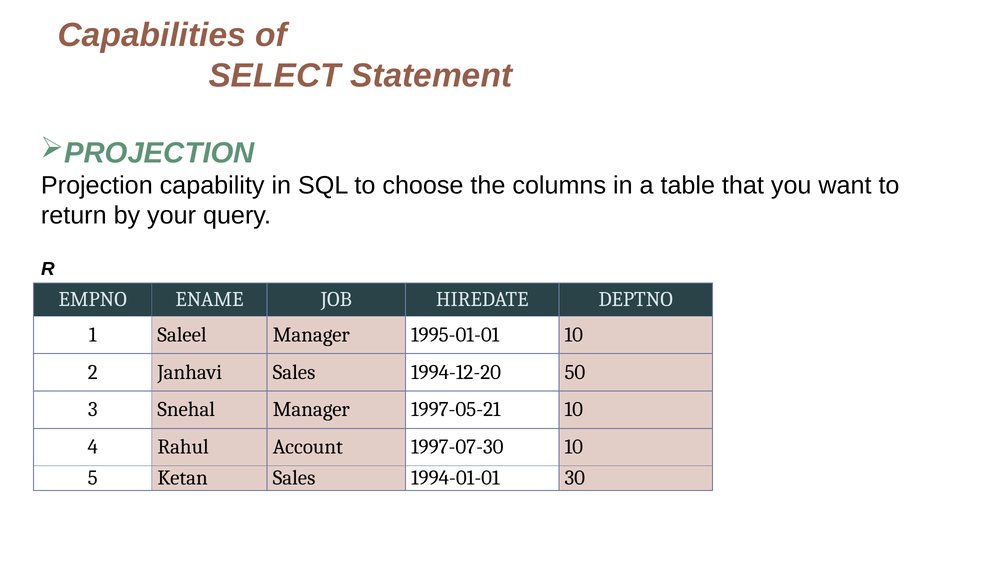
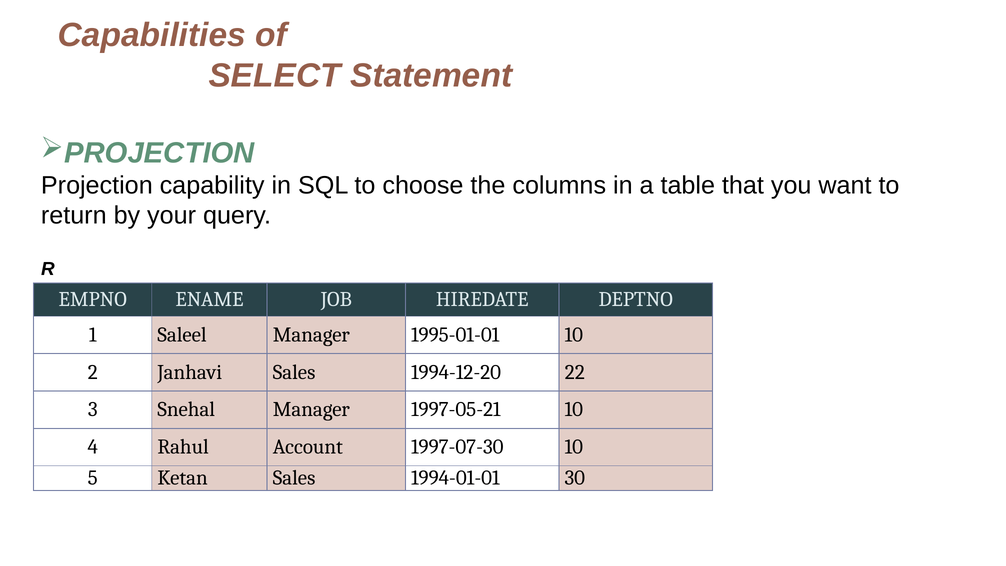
50: 50 -> 22
